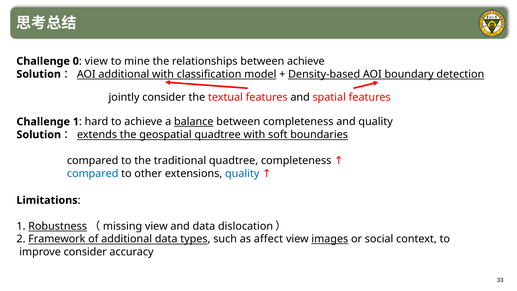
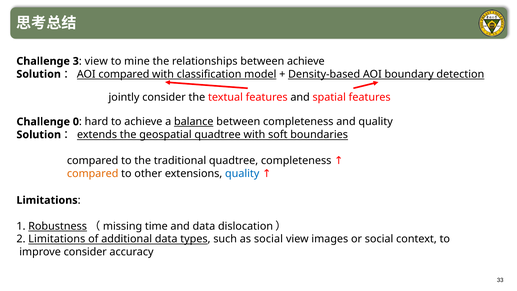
0: 0 -> 3
AOI additional: additional -> compared
Challenge 1: 1 -> 0
compared at (93, 173) colour: blue -> orange
view at (156, 226): view -> time
2 Framework: Framework -> Limitations
as affect: affect -> social
images underline: present -> none
